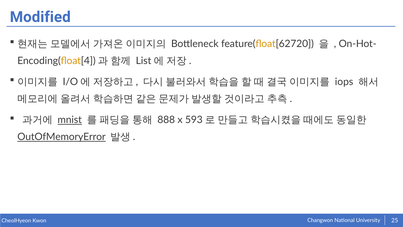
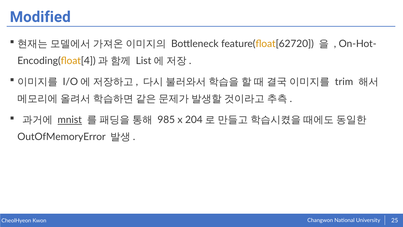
iops: iops -> trim
888: 888 -> 985
593: 593 -> 204
OutOfMemoryError underline: present -> none
